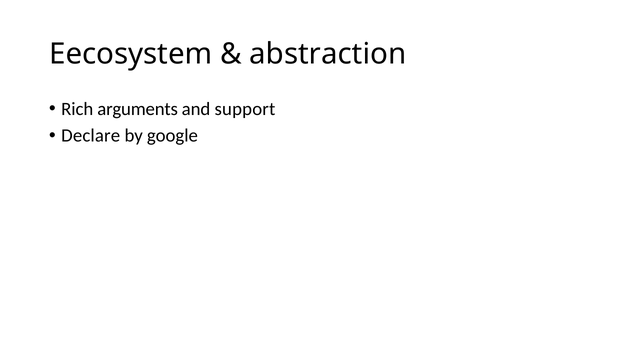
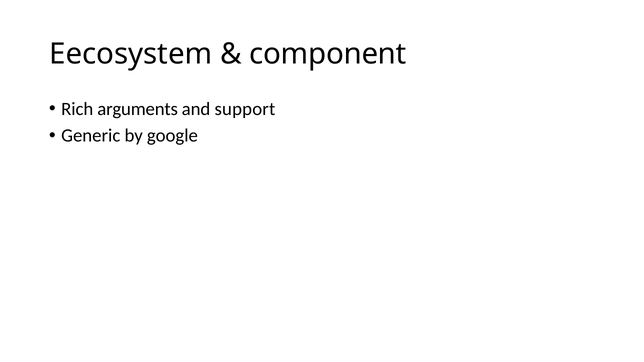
abstraction: abstraction -> component
Declare: Declare -> Generic
